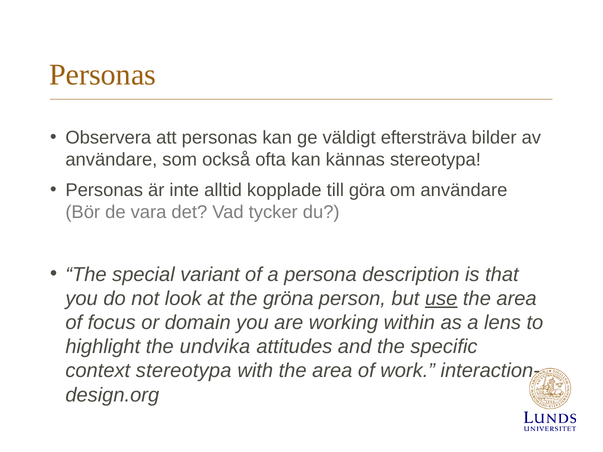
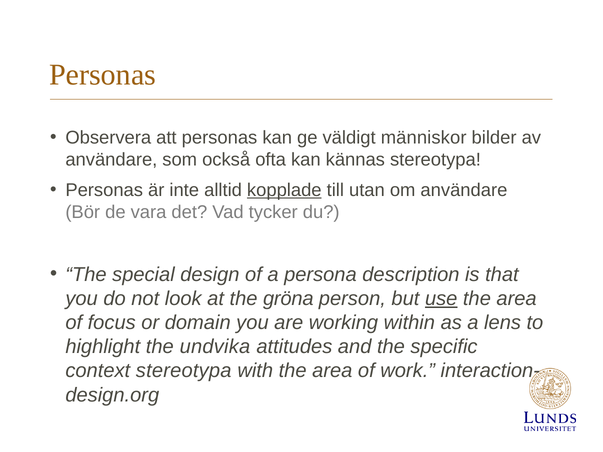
eftersträva: eftersträva -> människor
kopplade underline: none -> present
göra: göra -> utan
variant: variant -> design
